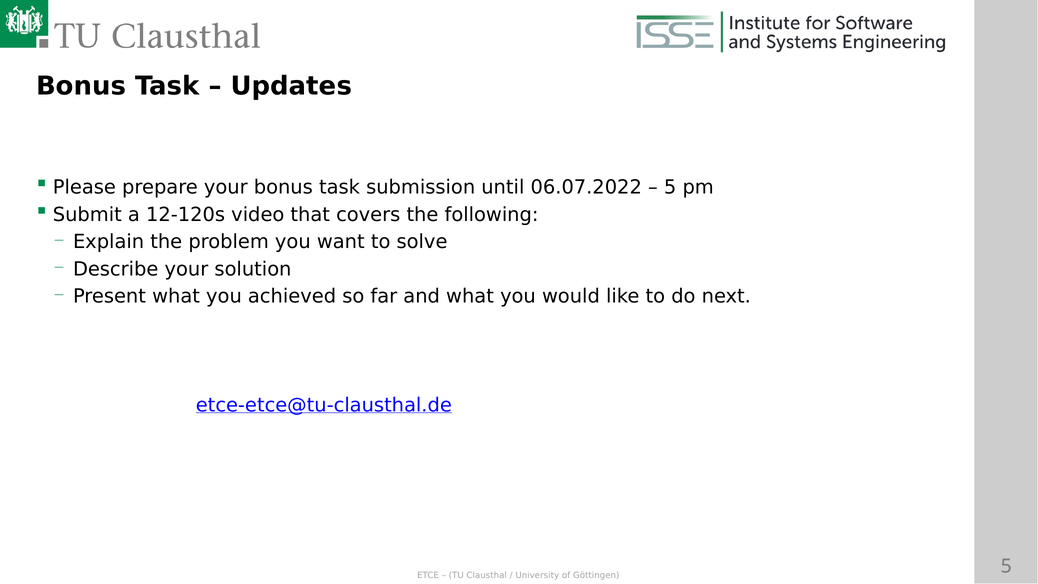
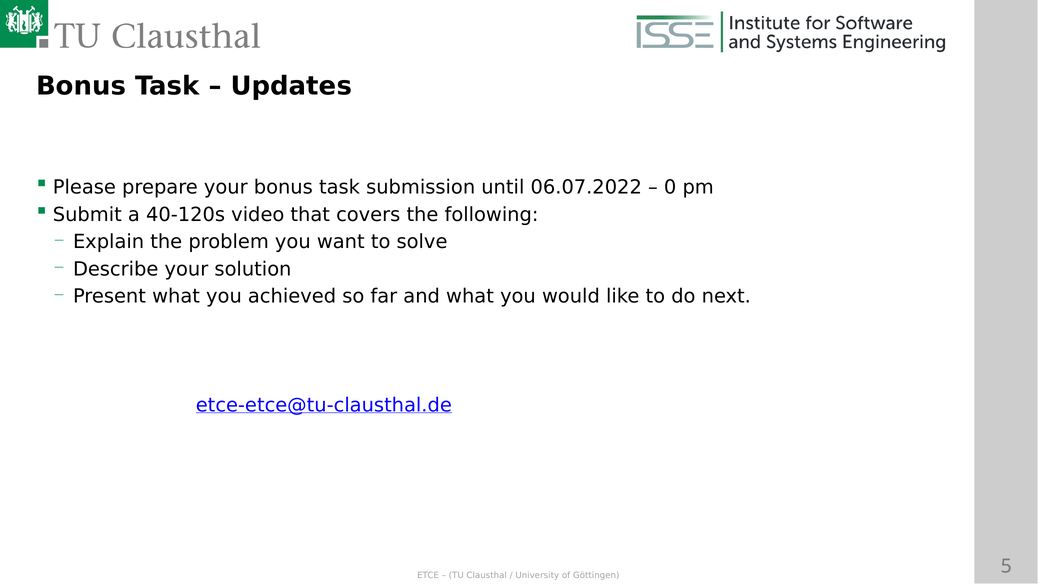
5: 5 -> 0
12-120s: 12-120s -> 40-120s
